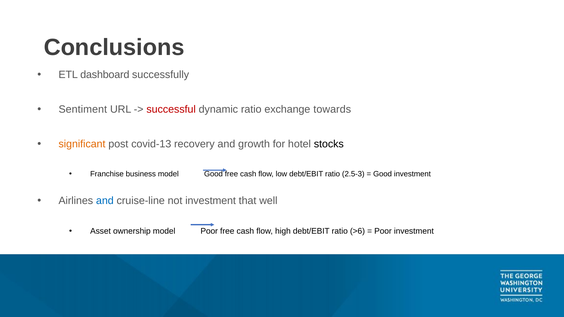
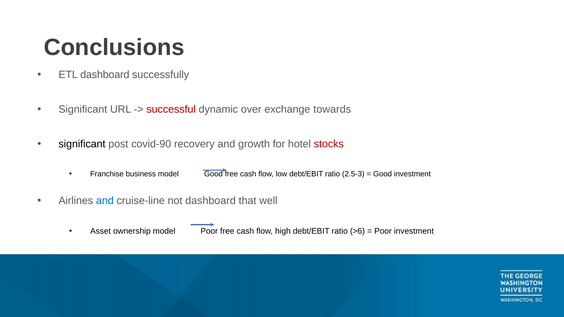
Sentiment at (83, 109): Sentiment -> Significant
dynamic ratio: ratio -> over
significant at (82, 144) colour: orange -> black
covid-13: covid-13 -> covid-90
stocks colour: black -> red
not investment: investment -> dashboard
